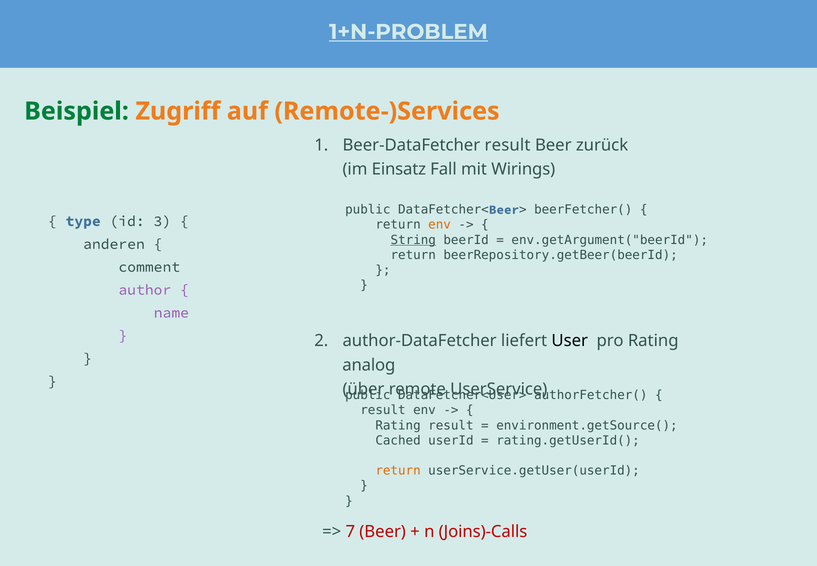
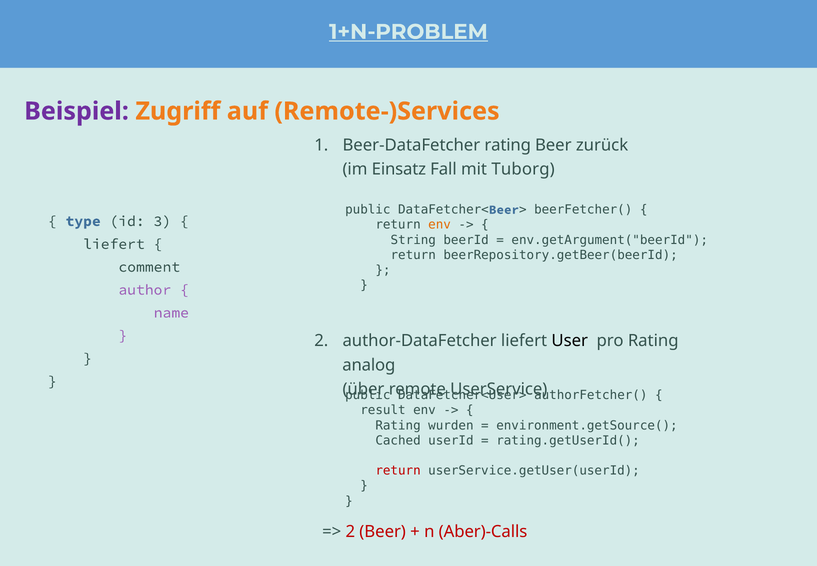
Beispiel colour: green -> purple
Beer-DataFetcher result: result -> rating
Wirings: Wirings -> Tuborg
String underline: present -> none
anderen at (114, 244): anderen -> liefert
Rating result: result -> wurden
return at (398, 470) colour: orange -> red
7 at (350, 531): 7 -> 2
Joins)-Calls: Joins)-Calls -> Aber)-Calls
